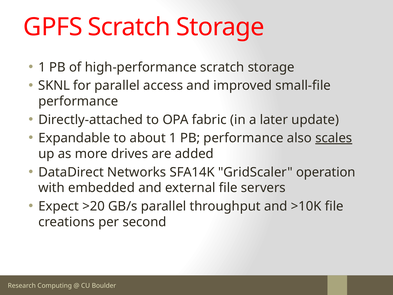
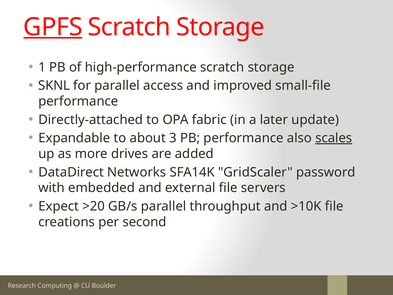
GPFS underline: none -> present
about 1: 1 -> 3
operation: operation -> password
